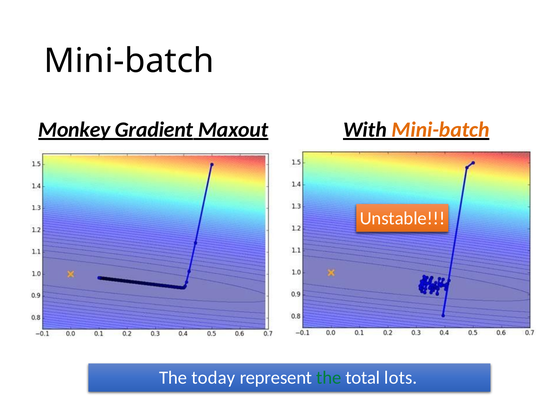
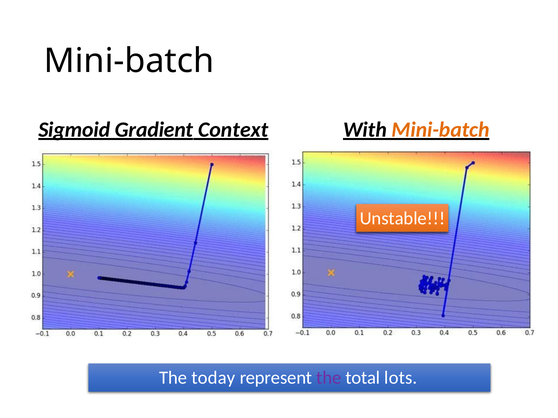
Monkey: Monkey -> Sigmoid
Maxout: Maxout -> Context
the at (329, 378) colour: green -> purple
